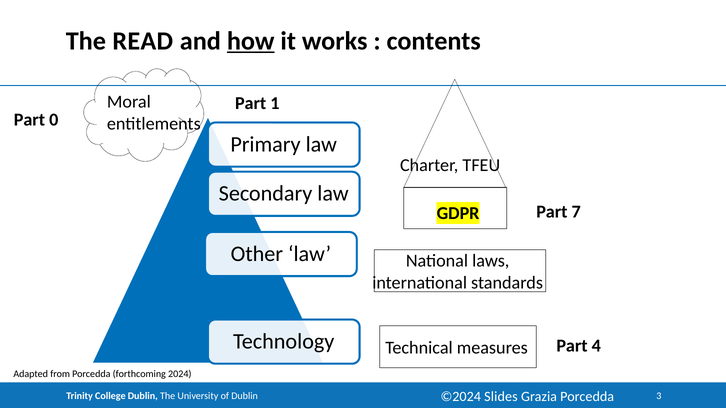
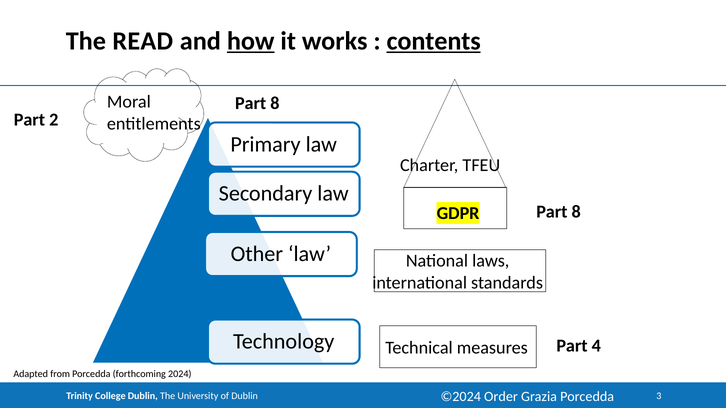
contents underline: none -> present
1 at (275, 104): 1 -> 8
0: 0 -> 2
7 at (576, 212): 7 -> 8
Slides: Slides -> Order
